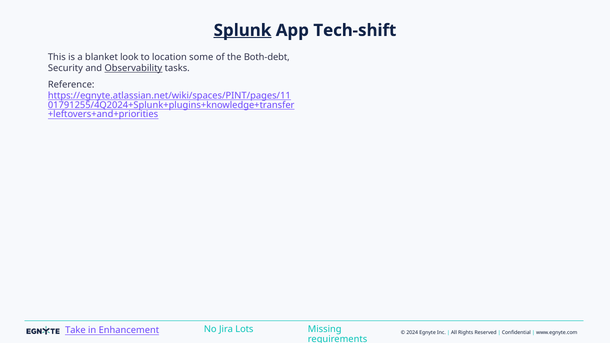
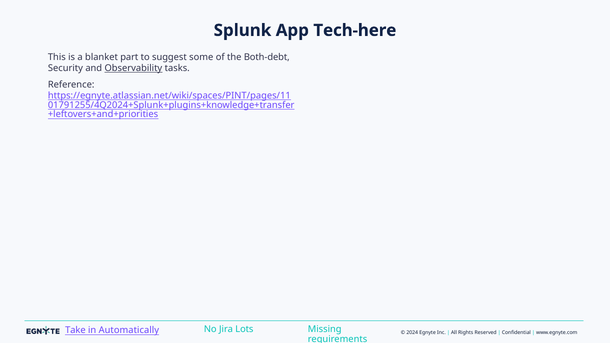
Splunk underline: present -> none
Tech-shift: Tech-shift -> Tech-here
look: look -> part
location: location -> suggest
Enhancement: Enhancement -> Automatically
